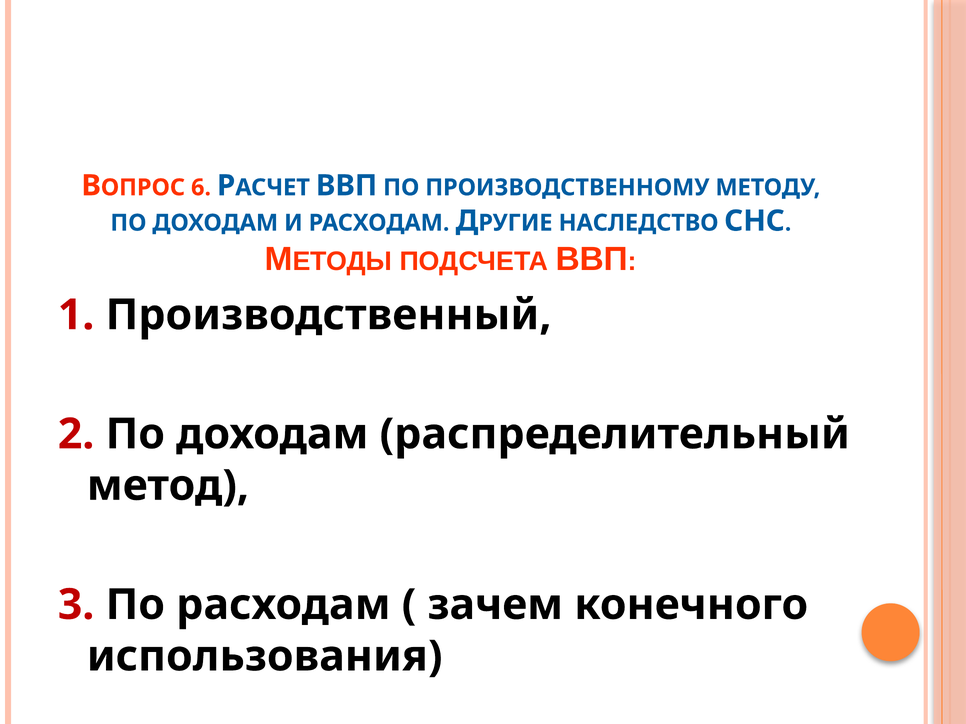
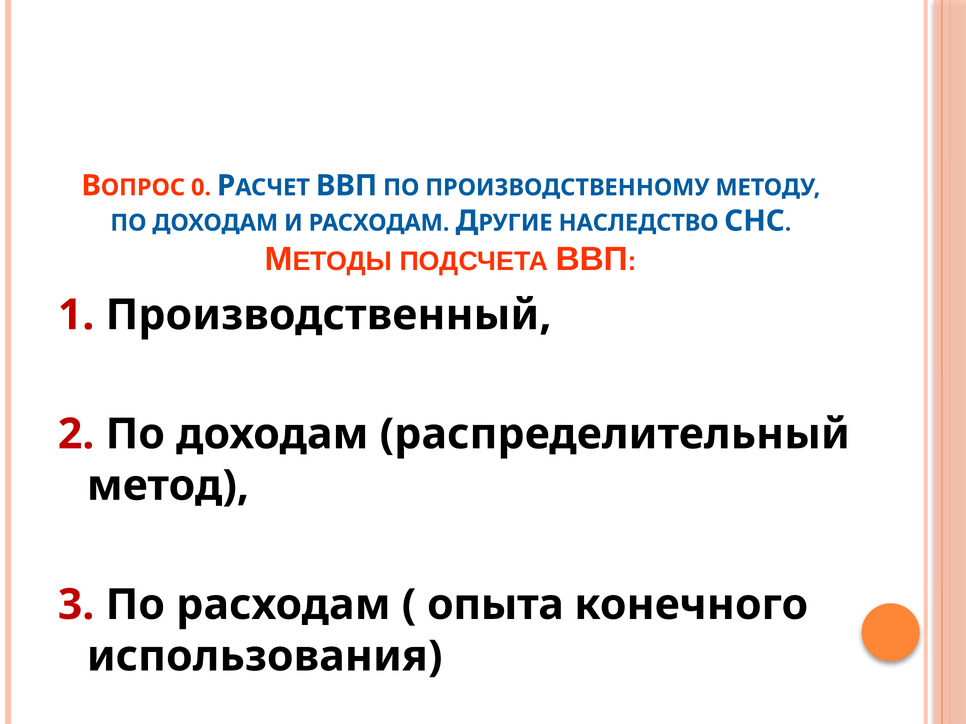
6: 6 -> 0
зачем: зачем -> опыта
